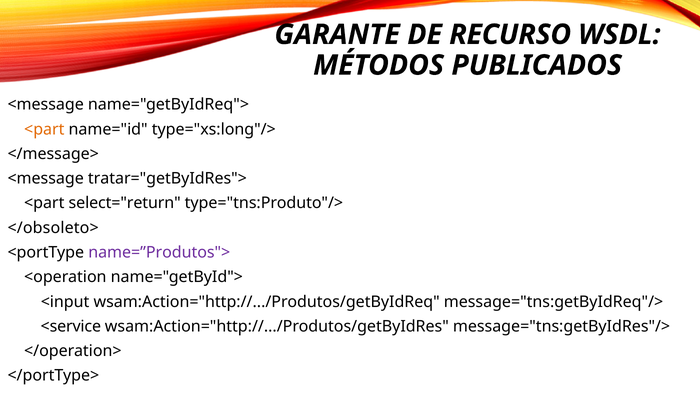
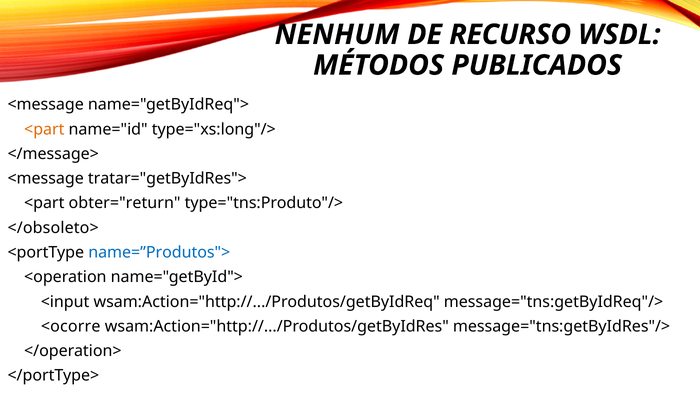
GARANTE: GARANTE -> NENHUM
select="return: select="return -> obter="return
name=”Produtos"> colour: purple -> blue
<service: <service -> <ocorre
